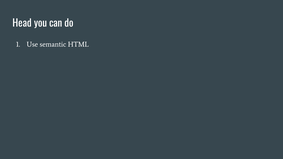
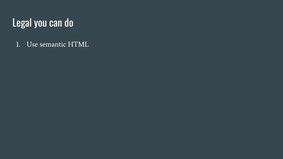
Head: Head -> Legal
